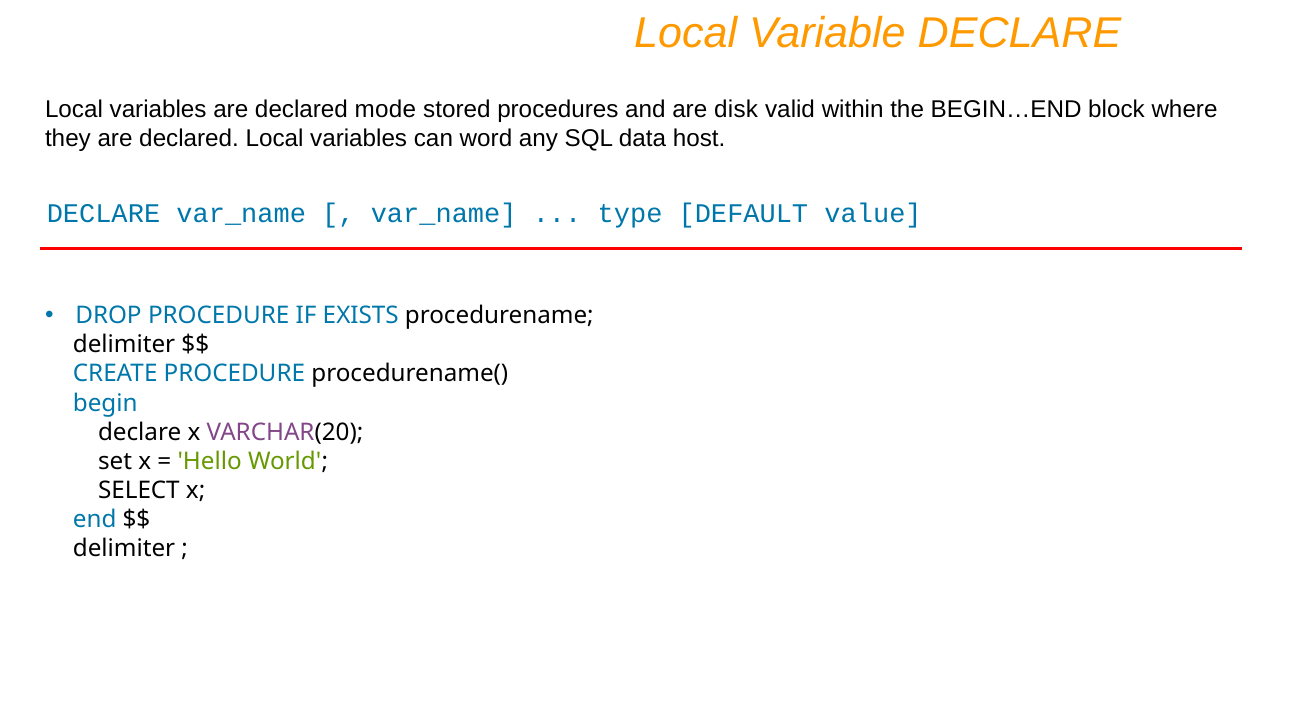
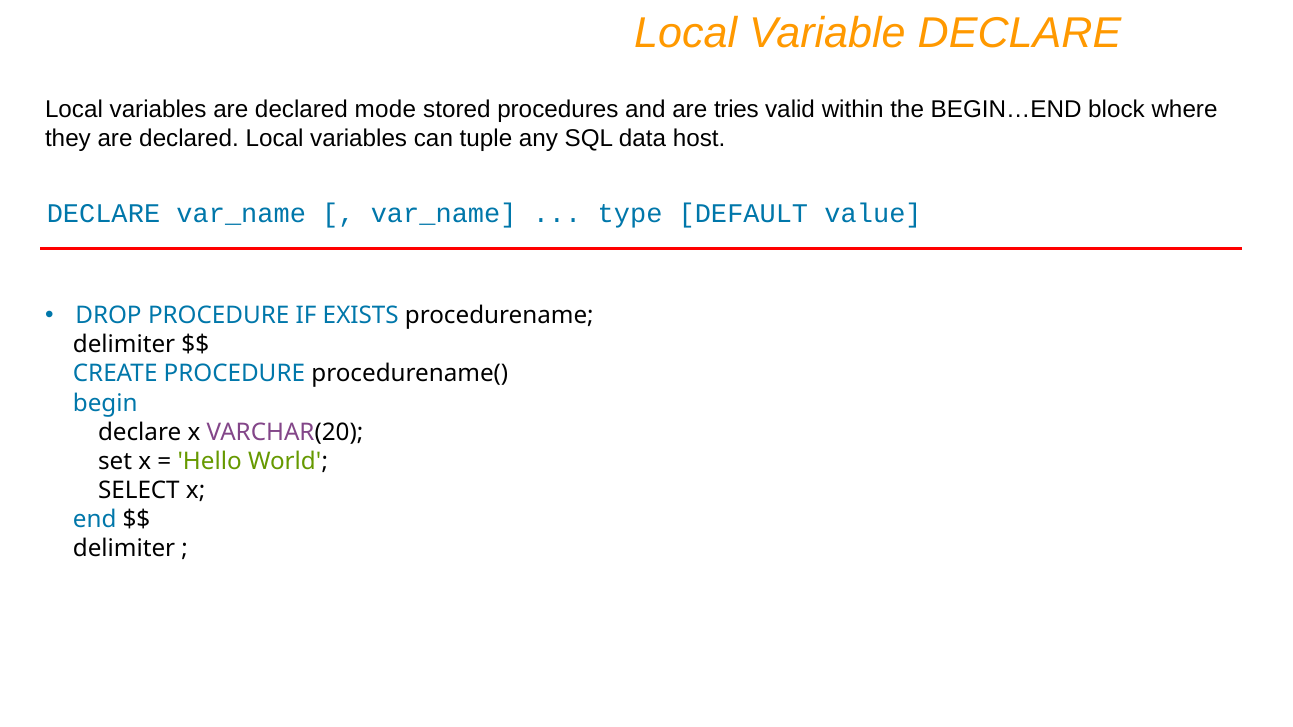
disk: disk -> tries
word: word -> tuple
